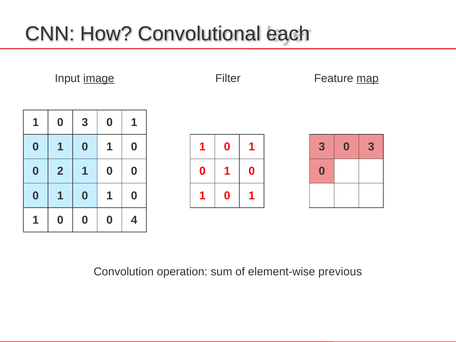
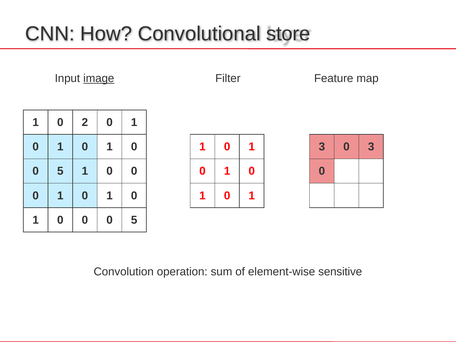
each: each -> store
map underline: present -> none
1 0 3: 3 -> 2
2 at (60, 171): 2 -> 5
0 0 0 4: 4 -> 5
previous: previous -> sensitive
